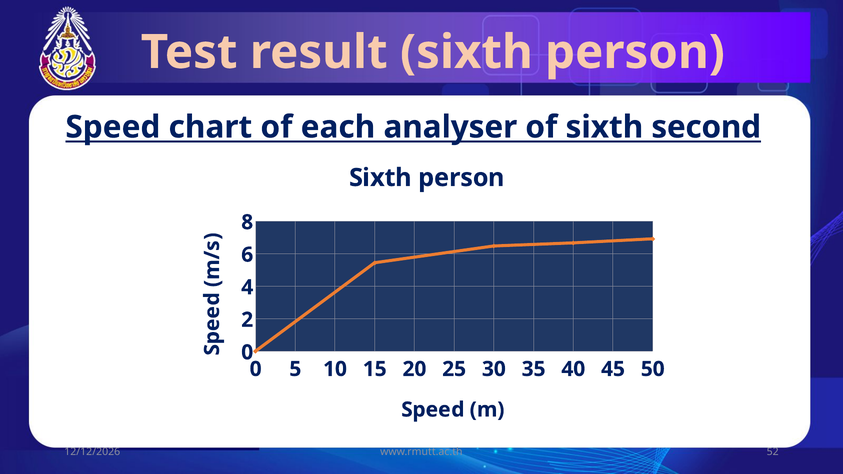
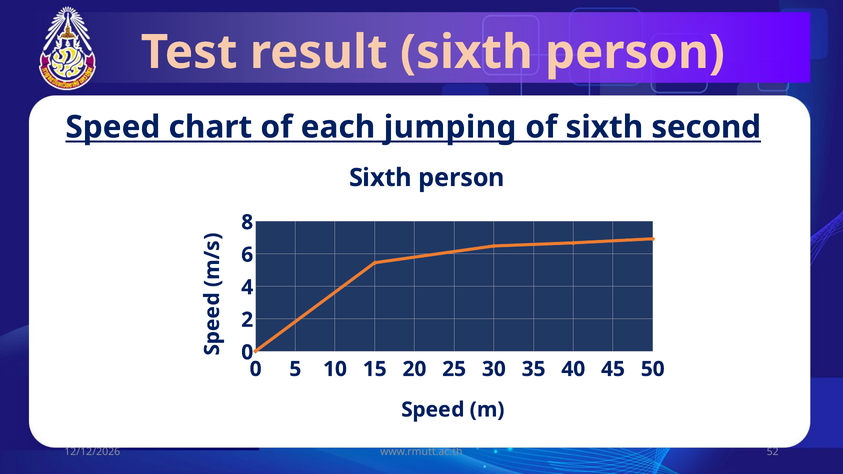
analyser: analyser -> jumping
